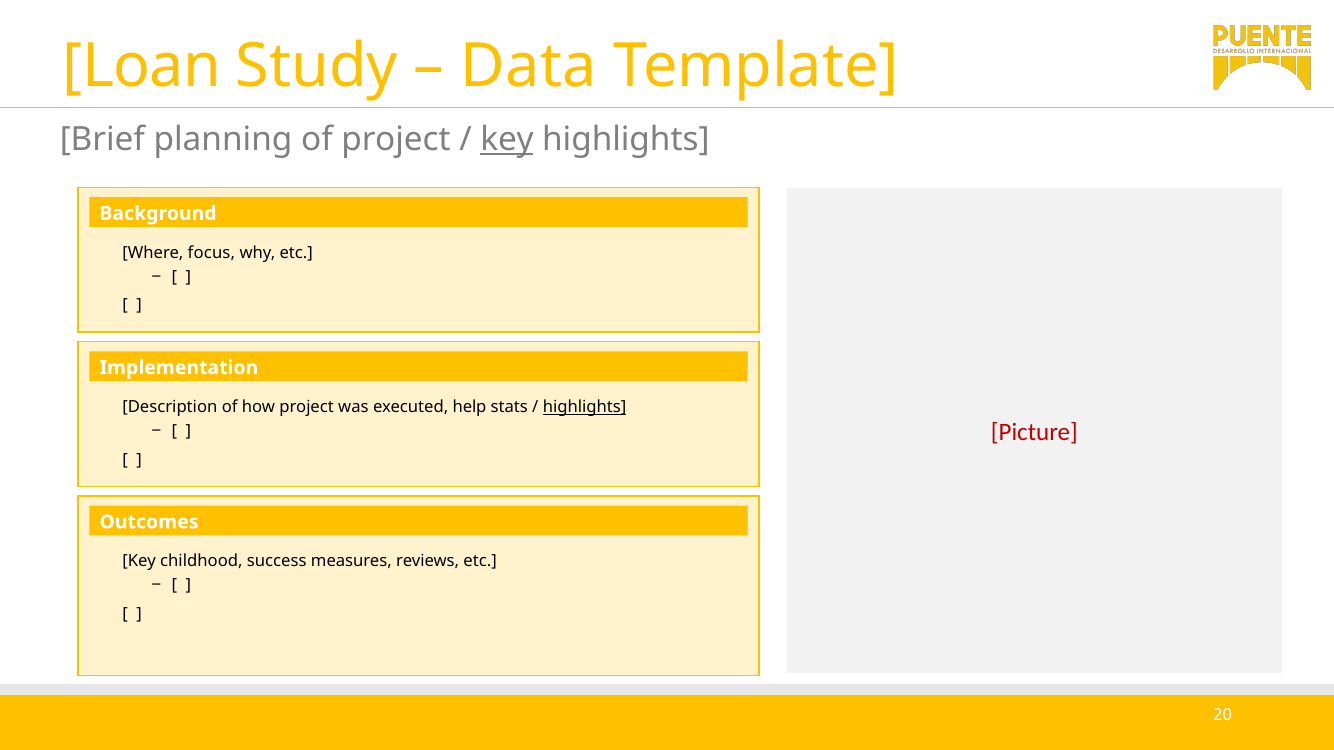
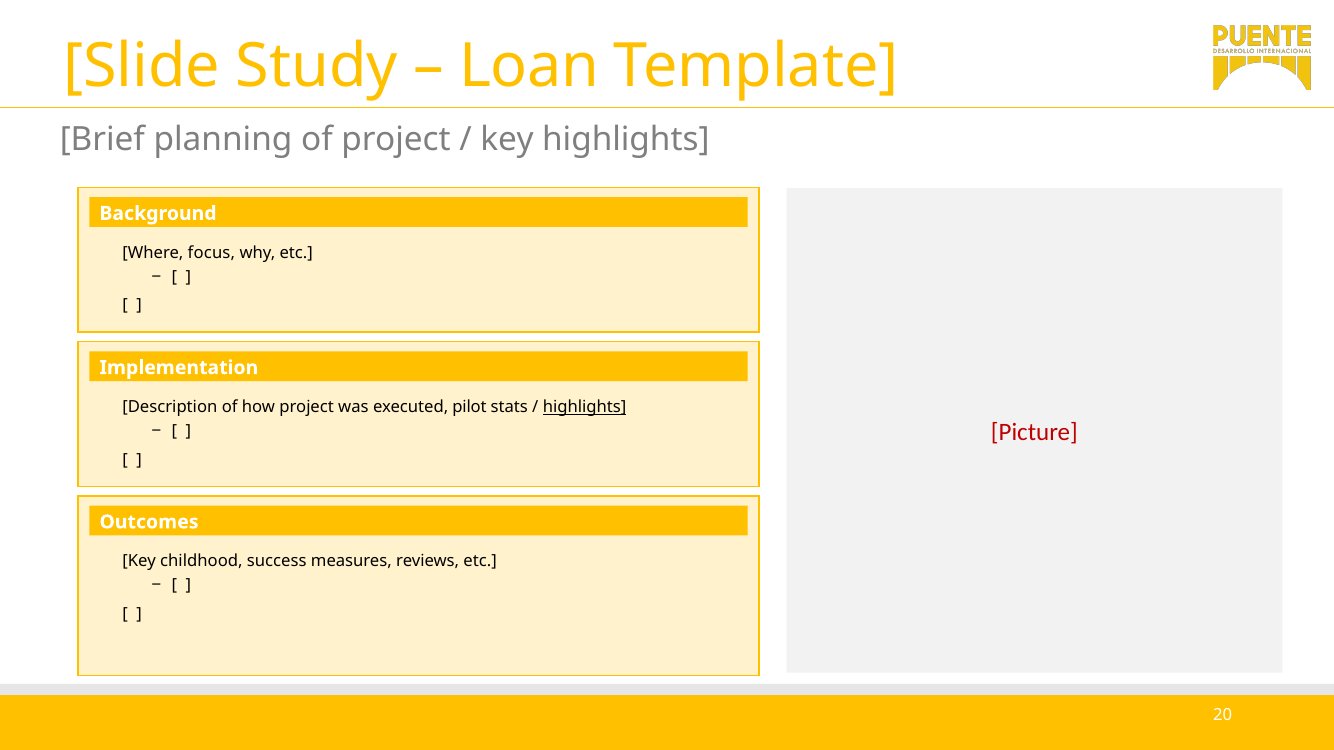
Loan: Loan -> Slide
Data: Data -> Loan
key underline: present -> none
help: help -> pilot
